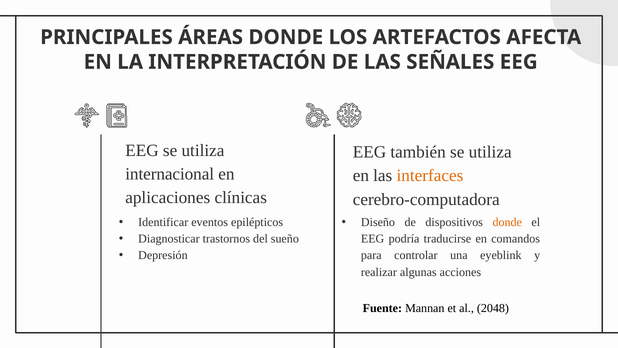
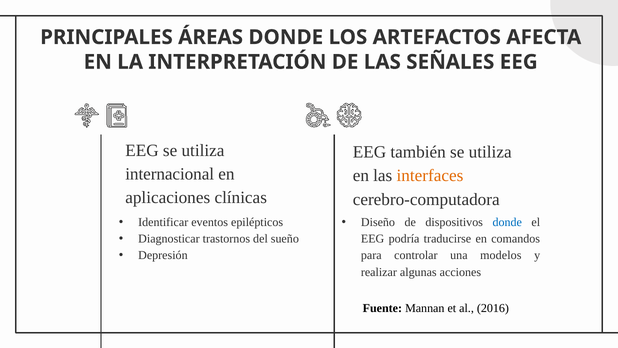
donde at (507, 222) colour: orange -> blue
eyeblink: eyeblink -> modelos
2048: 2048 -> 2016
